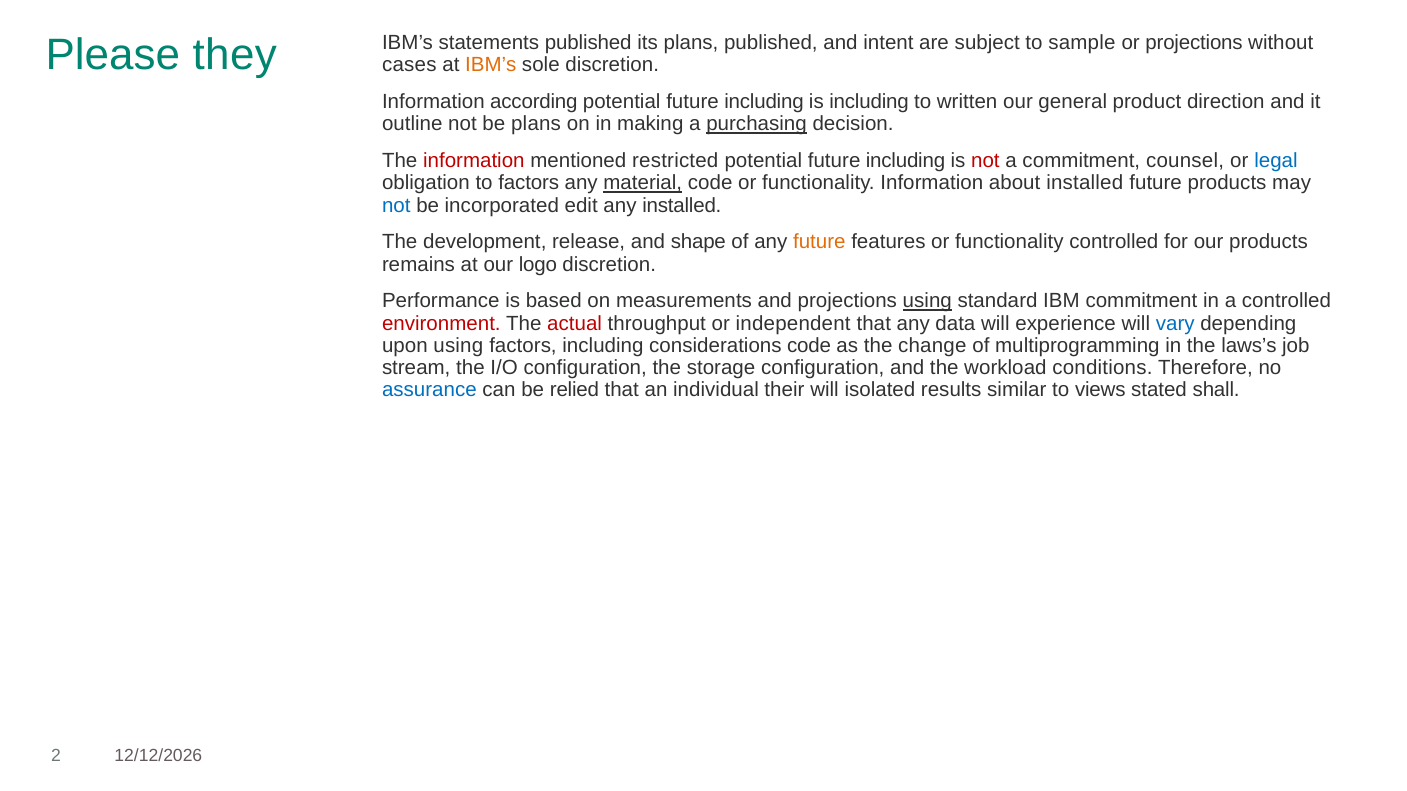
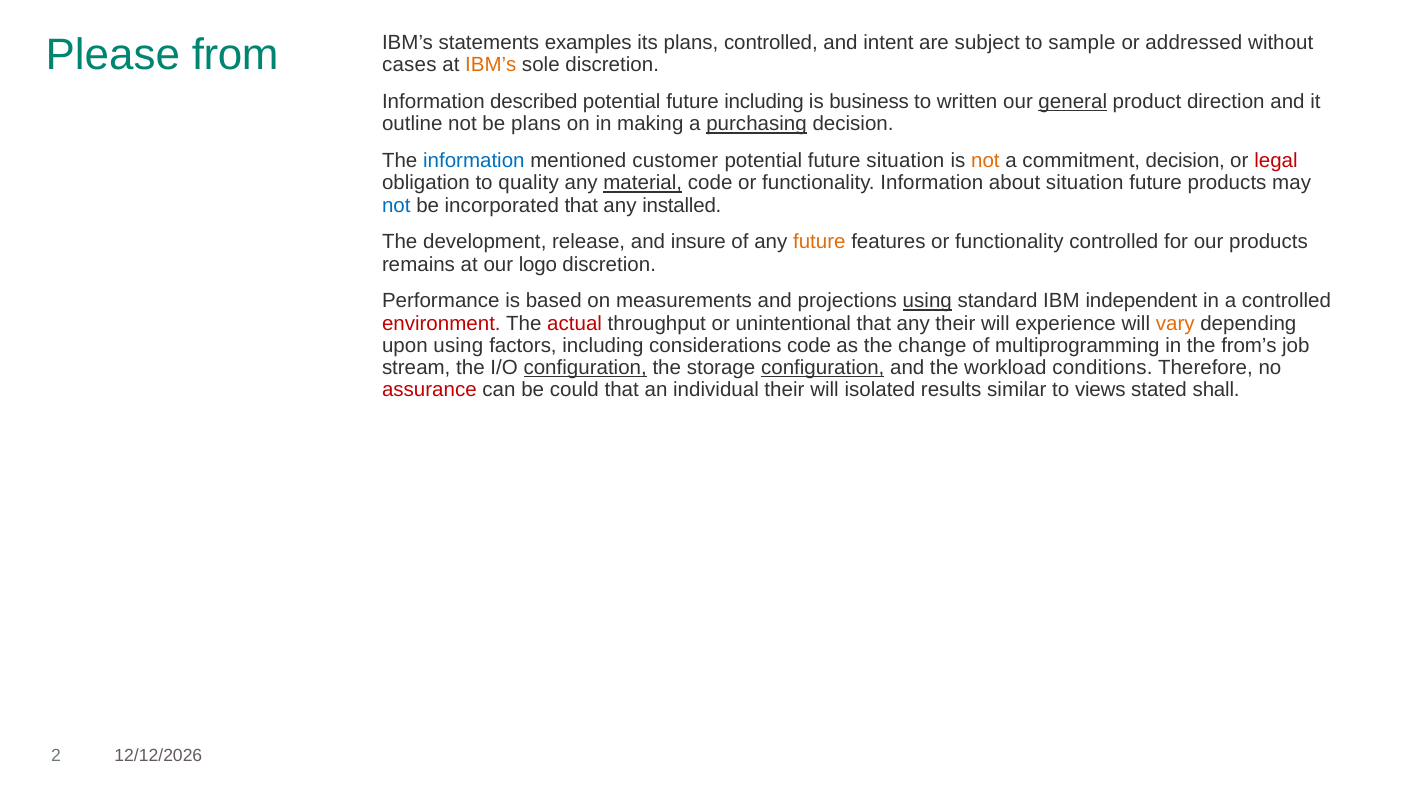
they: they -> from
statements published: published -> examples
plans published: published -> controlled
or projections: projections -> addressed
according: according -> described
is including: including -> business
general underline: none -> present
information at (474, 161) colour: red -> blue
restricted: restricted -> customer
including at (906, 161): including -> situation
not at (985, 161) colour: red -> orange
commitment counsel: counsel -> decision
legal colour: blue -> red
to factors: factors -> quality
about installed: installed -> situation
incorporated edit: edit -> that
shape: shape -> insure
IBM commitment: commitment -> independent
independent: independent -> unintentional
any data: data -> their
vary colour: blue -> orange
laws’s: laws’s -> from’s
configuration at (585, 368) underline: none -> present
configuration at (823, 368) underline: none -> present
assurance colour: blue -> red
relied: relied -> could
